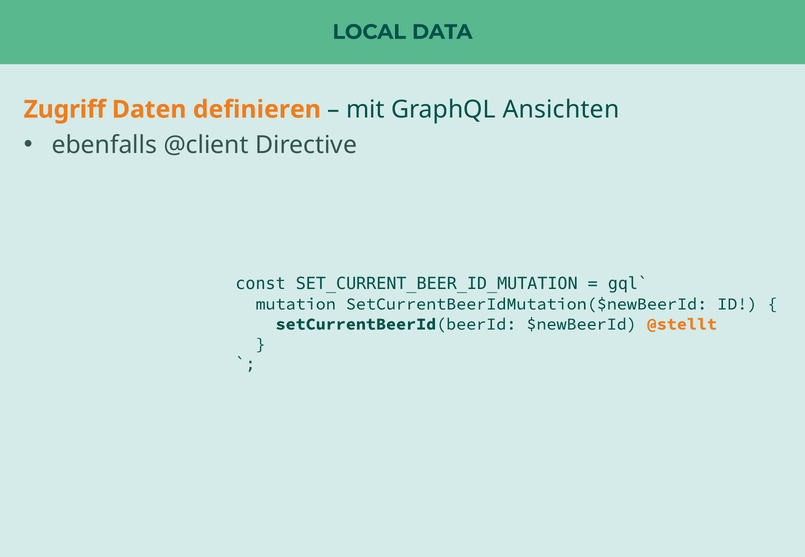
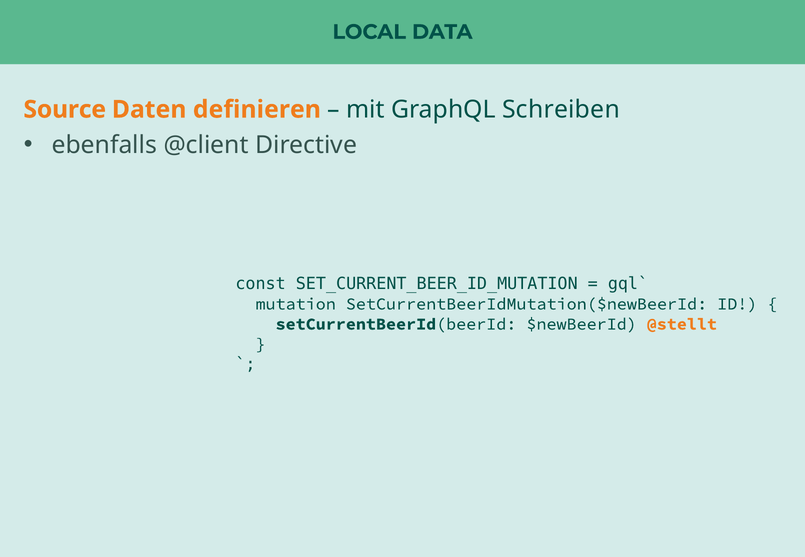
Zugriff: Zugriff -> Source
Ansichten: Ansichten -> Schreiben
